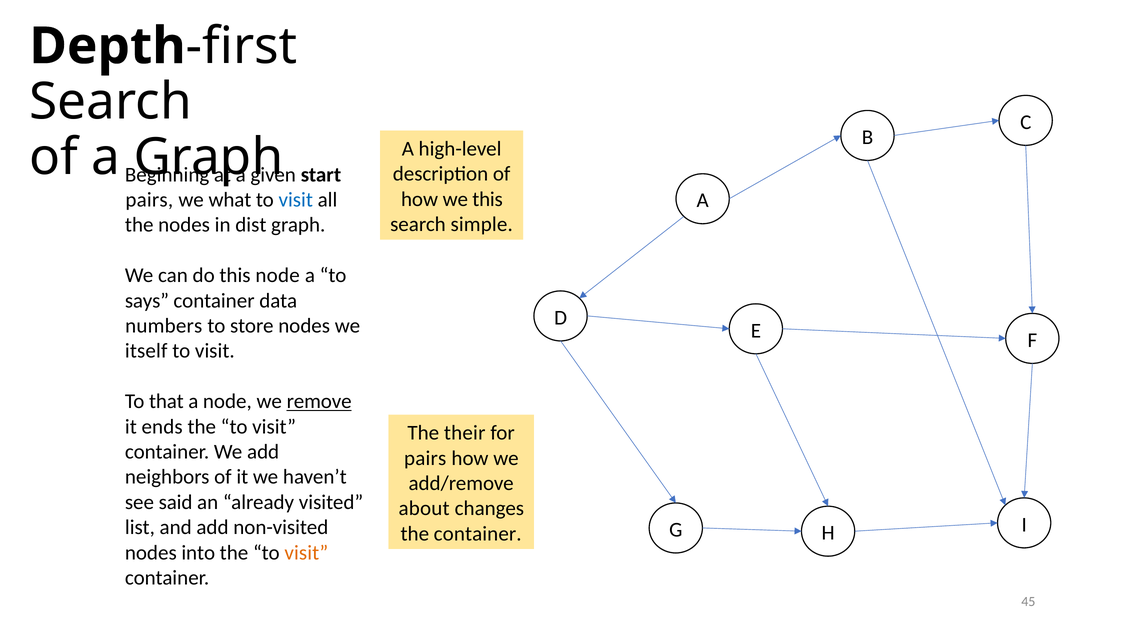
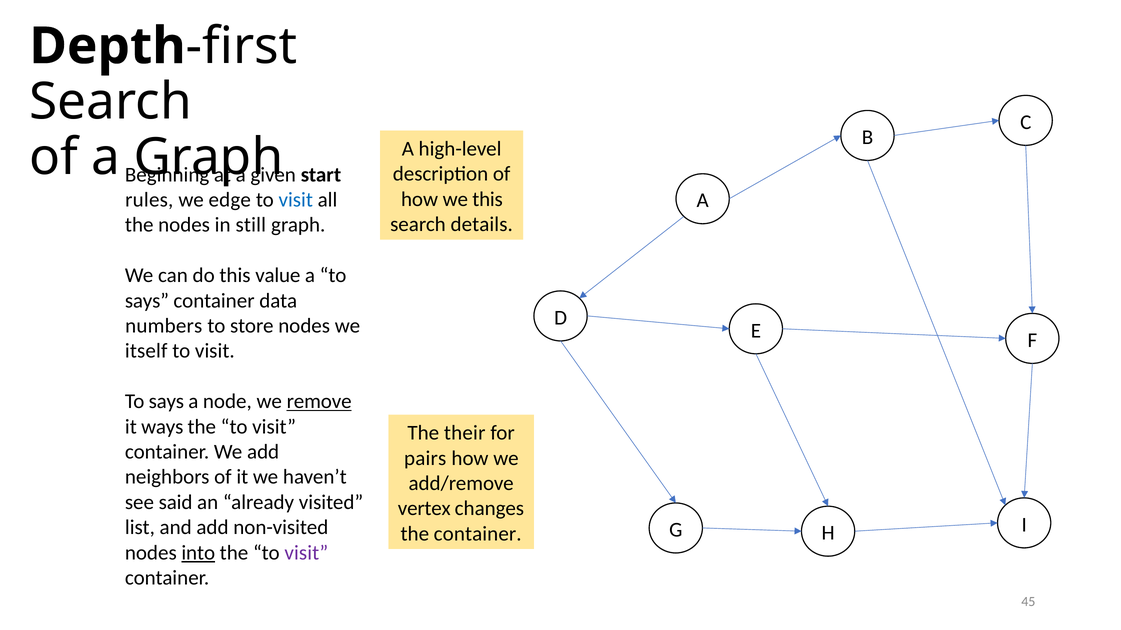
pairs at (149, 200): pairs -> rules
what: what -> edge
simple: simple -> details
dist: dist -> still
this node: node -> value
that at (166, 402): that -> says
ends: ends -> ways
about: about -> vertex
into underline: none -> present
visit at (306, 553) colour: orange -> purple
